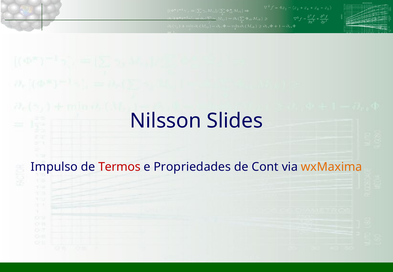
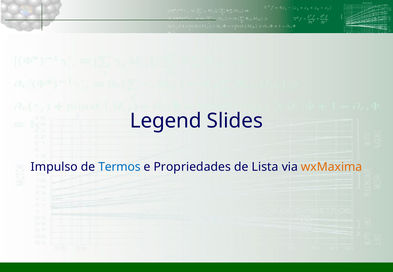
Nilsson: Nilsson -> Legend
Termos colour: red -> blue
Cont: Cont -> Lista
